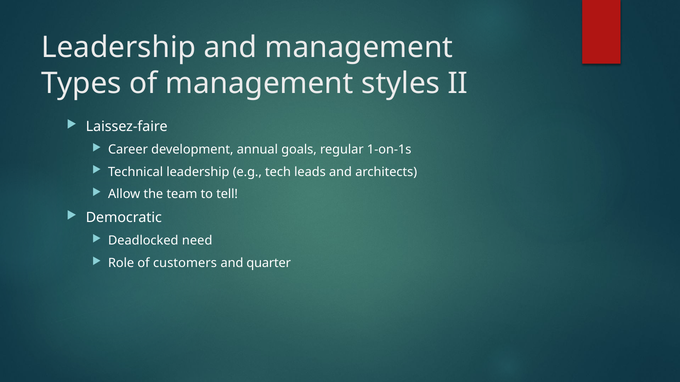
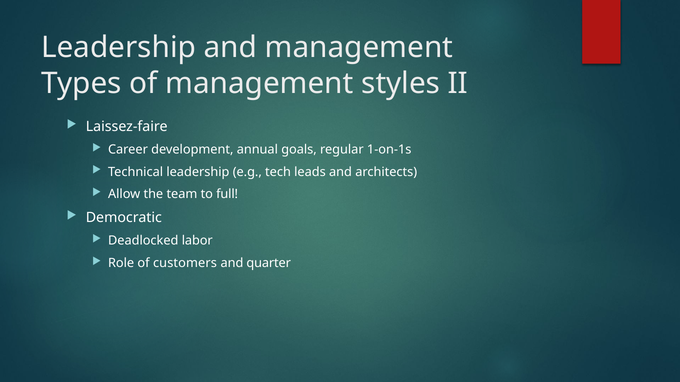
tell: tell -> full
need: need -> labor
